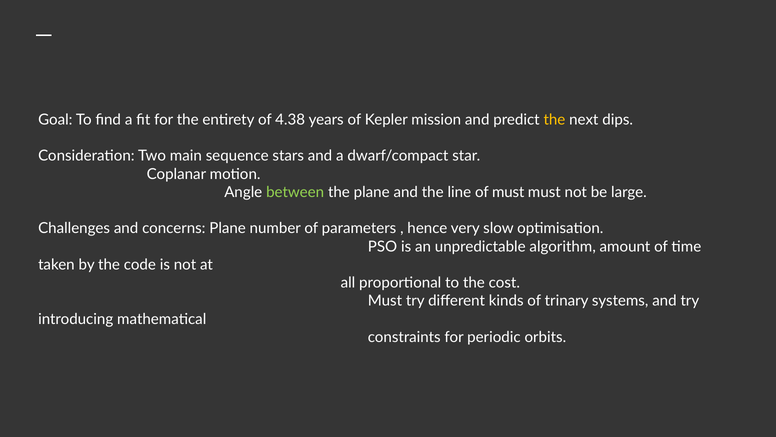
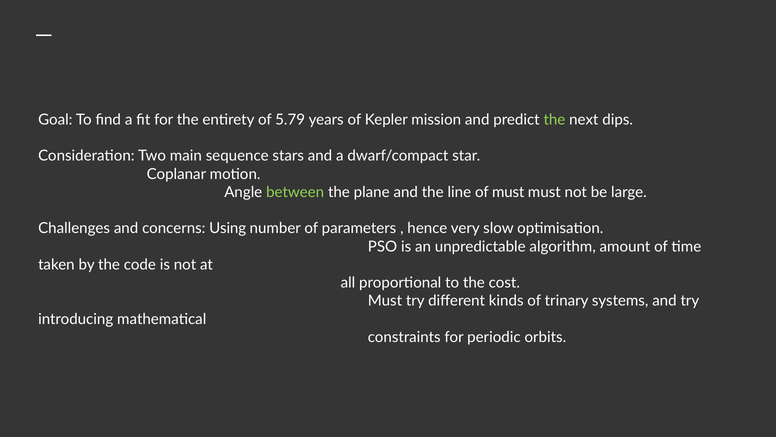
4.38: 4.38 -> 5.79
the at (554, 119) colour: yellow -> light green
concerns Plane: Plane -> Using
